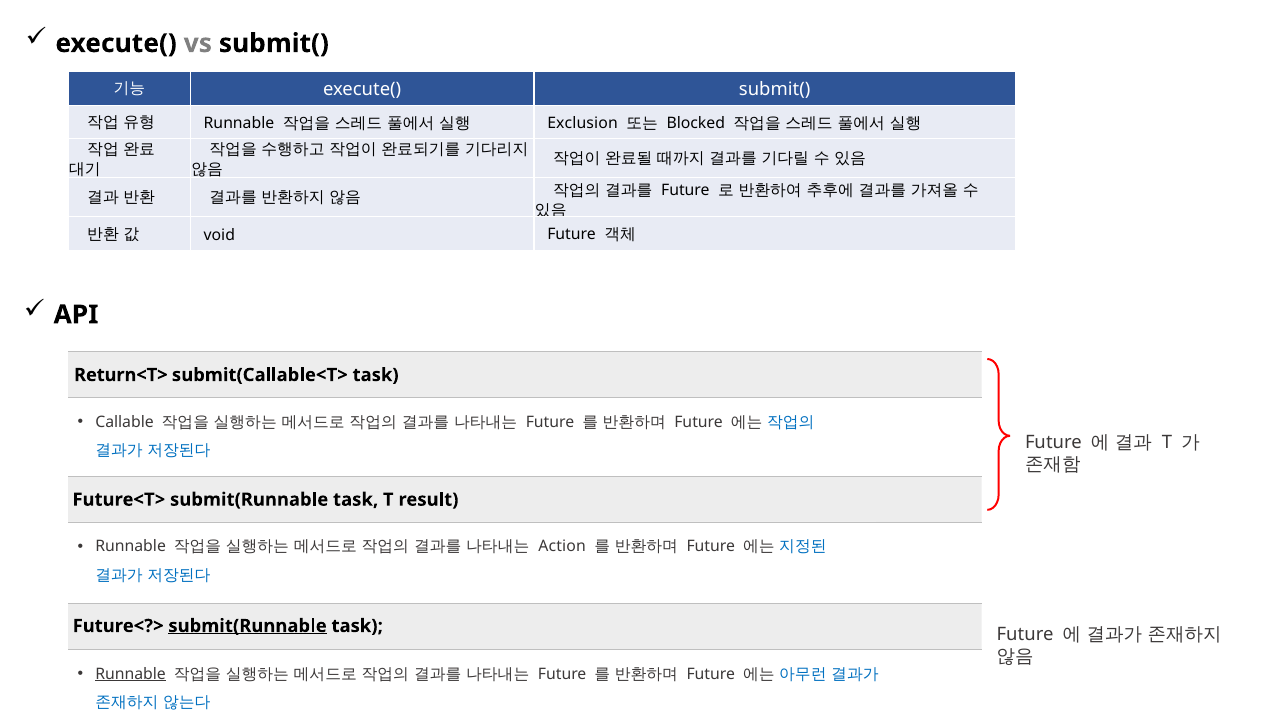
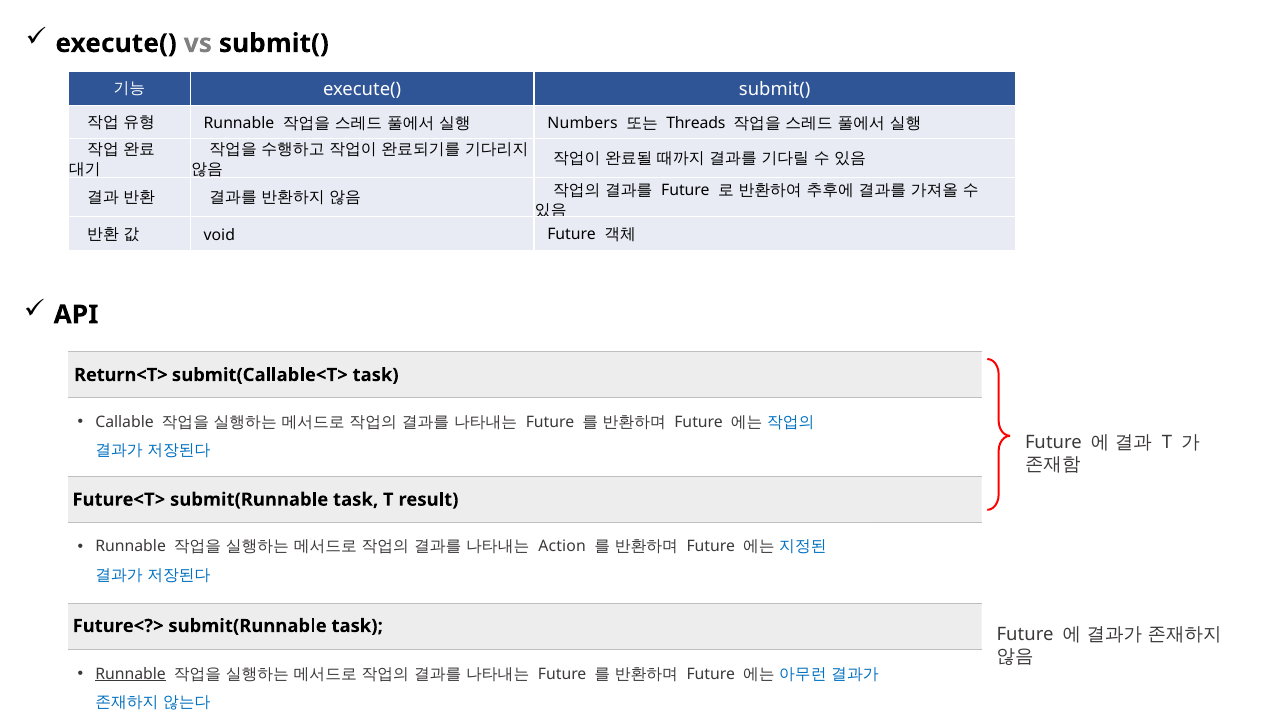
Exclusion: Exclusion -> Numbers
Blocked: Blocked -> Threads
submit(Runnable at (248, 626) underline: present -> none
